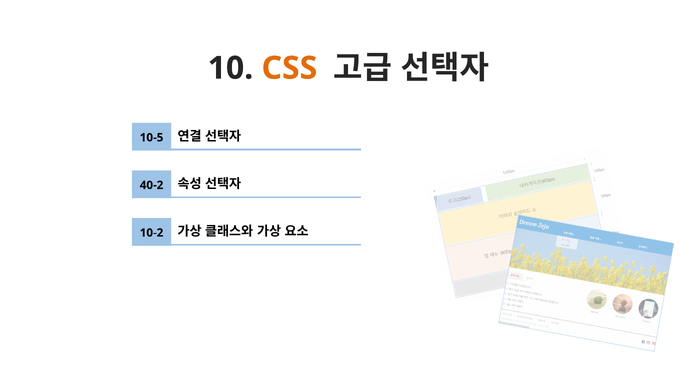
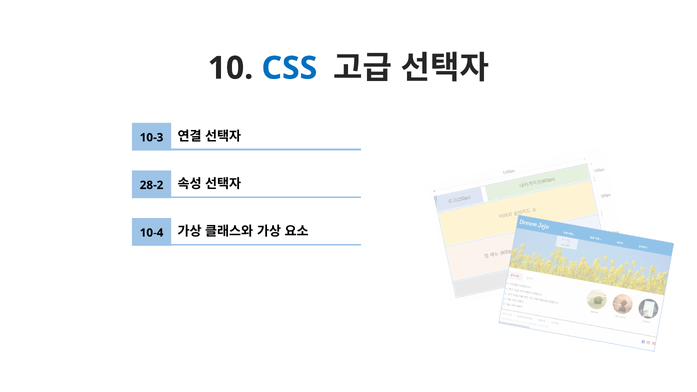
CSS colour: orange -> blue
10-5: 10-5 -> 10-3
40-2: 40-2 -> 28-2
10-2: 10-2 -> 10-4
